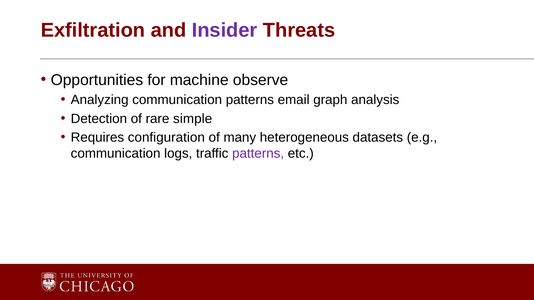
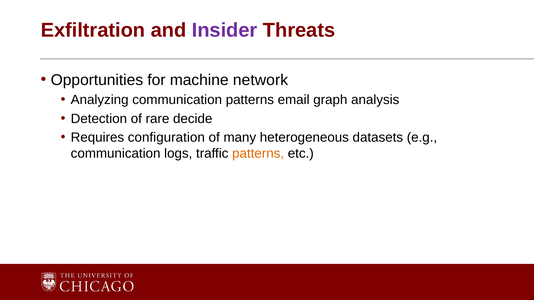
observe: observe -> network
simple: simple -> decide
patterns at (258, 154) colour: purple -> orange
